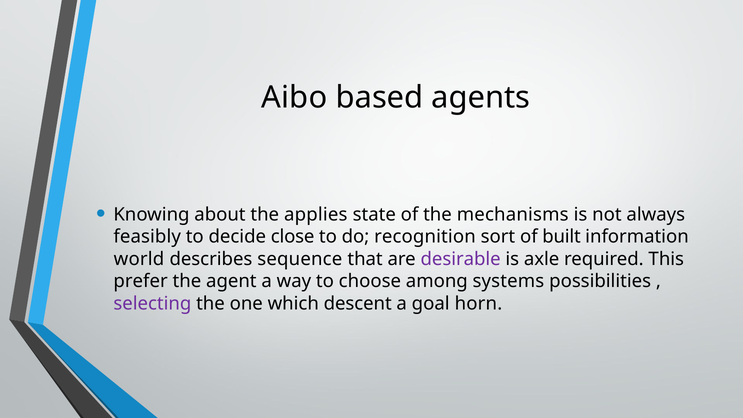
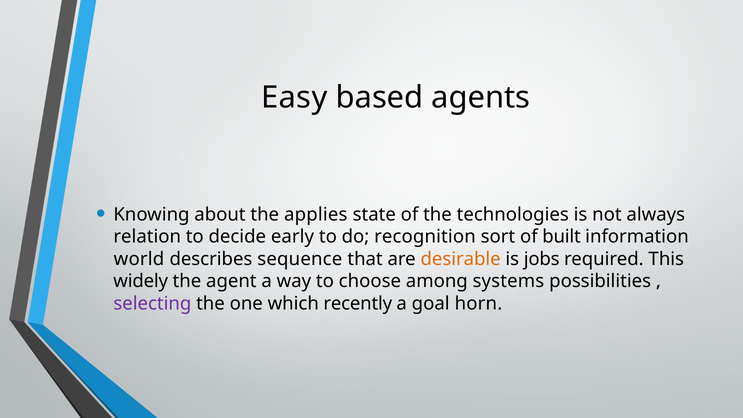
Aibo: Aibo -> Easy
mechanisms: mechanisms -> technologies
feasibly: feasibly -> relation
close: close -> early
desirable colour: purple -> orange
axle: axle -> jobs
prefer: prefer -> widely
descent: descent -> recently
